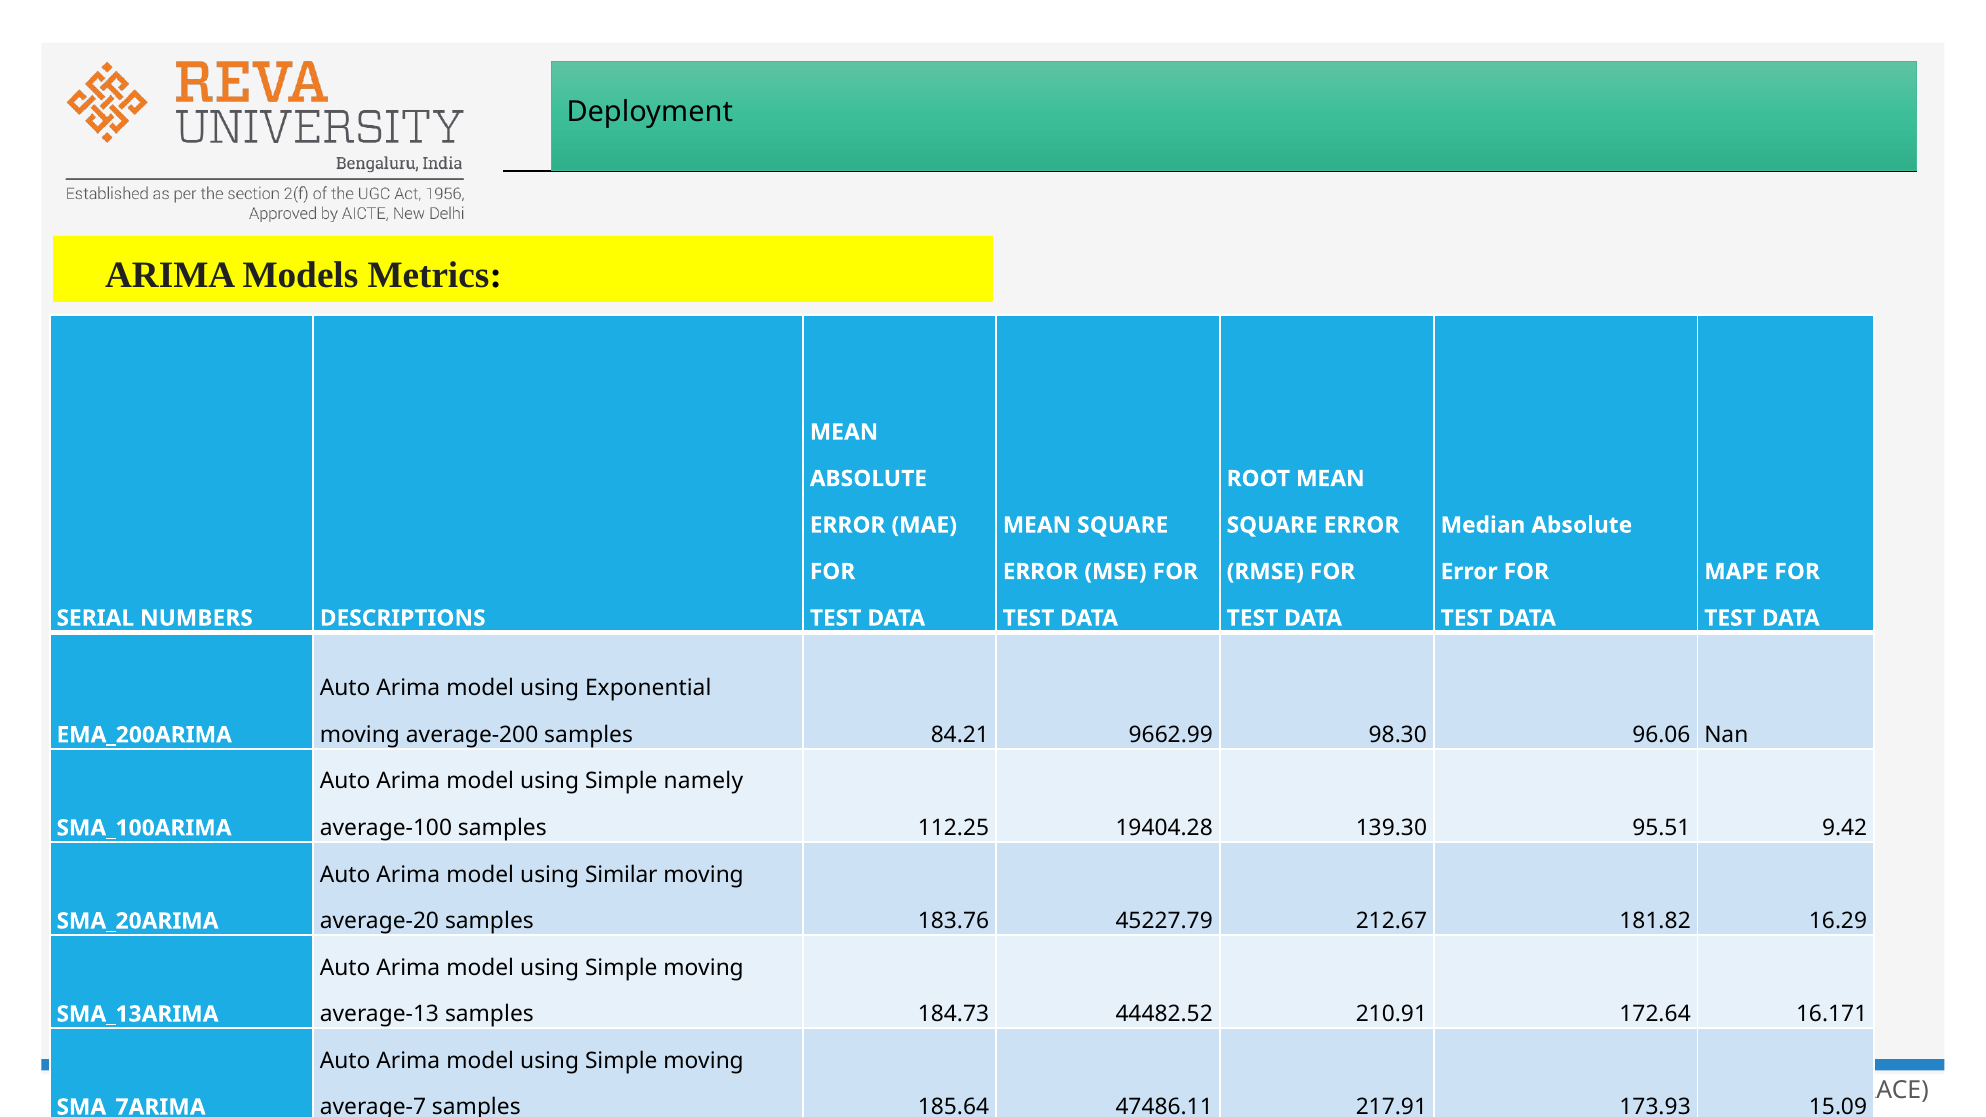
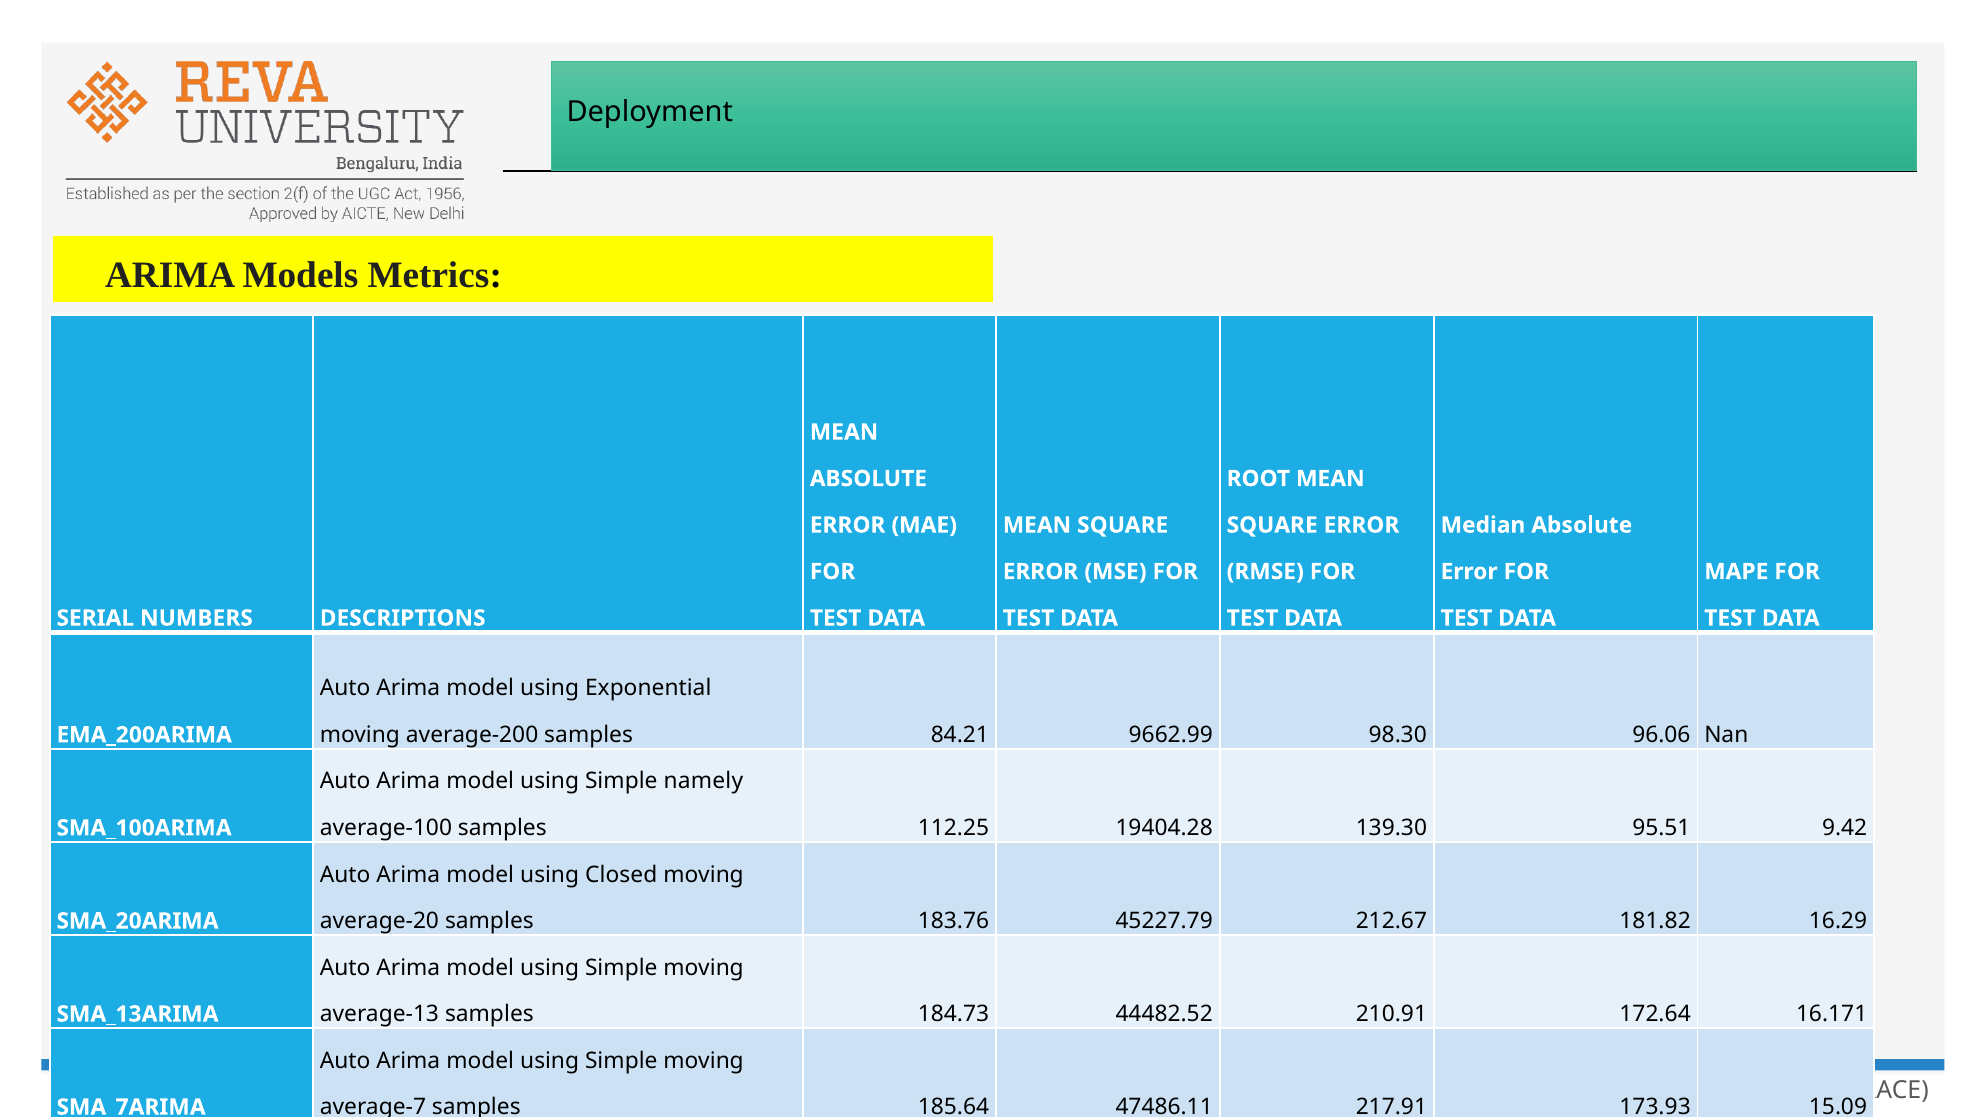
Similar: Similar -> Closed
